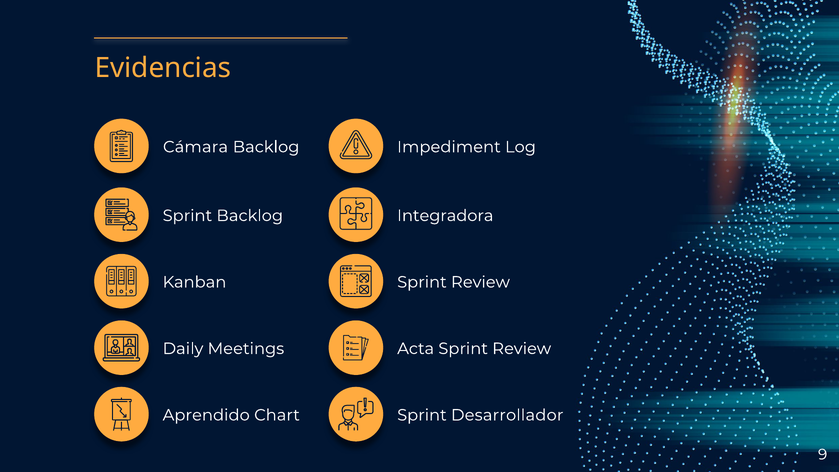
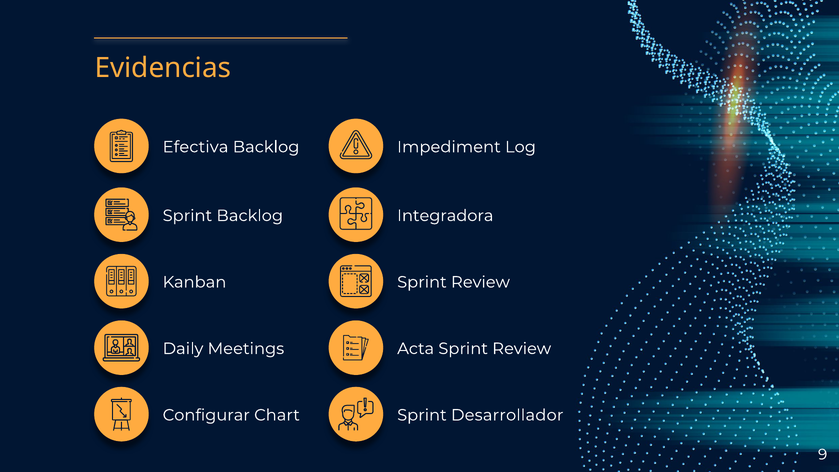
Cámara: Cámara -> Efectiva
Aprendido: Aprendido -> Configurar
